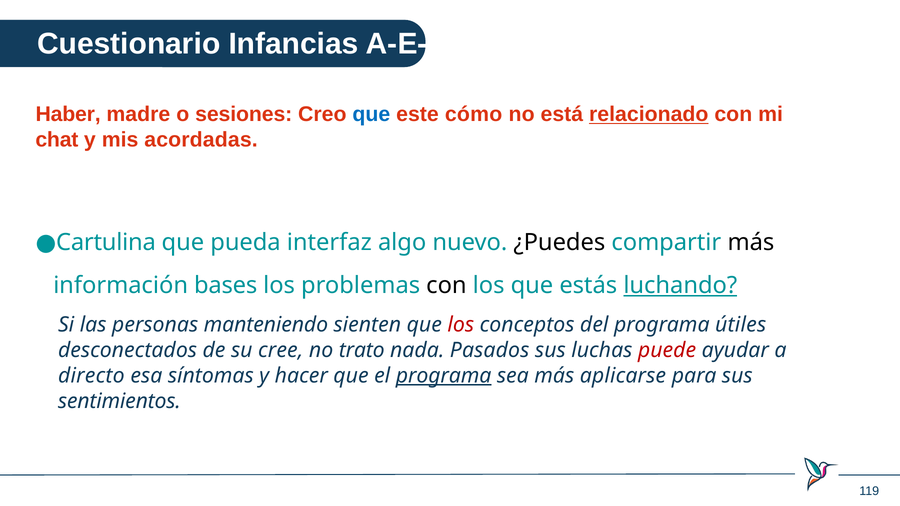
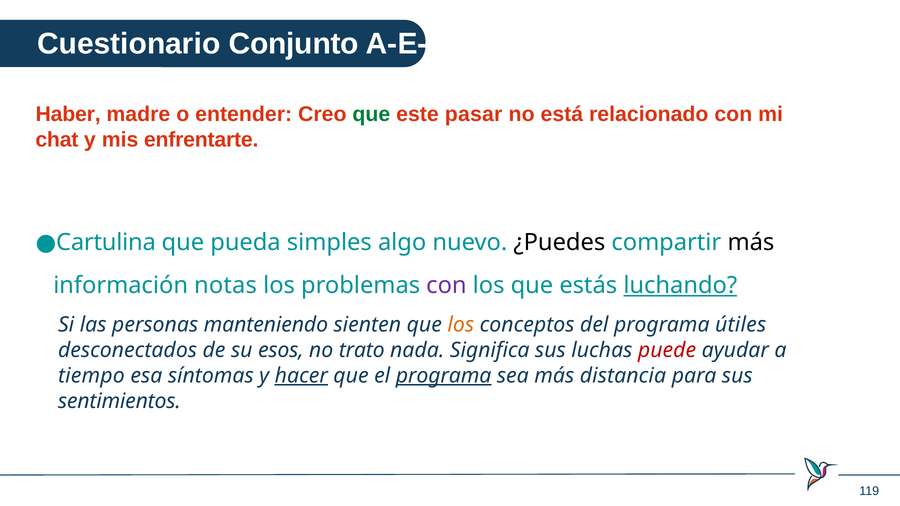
Infancias: Infancias -> Conjunto
sesiones: sesiones -> entender
que at (371, 114) colour: blue -> green
cómo: cómo -> pasar
relacionado underline: present -> none
acordadas: acordadas -> enfrentarte
interfaz: interfaz -> simples
bases: bases -> notas
con at (446, 286) colour: black -> purple
los at (461, 325) colour: red -> orange
cree: cree -> esos
Pasados: Pasados -> Significa
directo: directo -> tiempo
hacer underline: none -> present
aplicarse: aplicarse -> distancia
